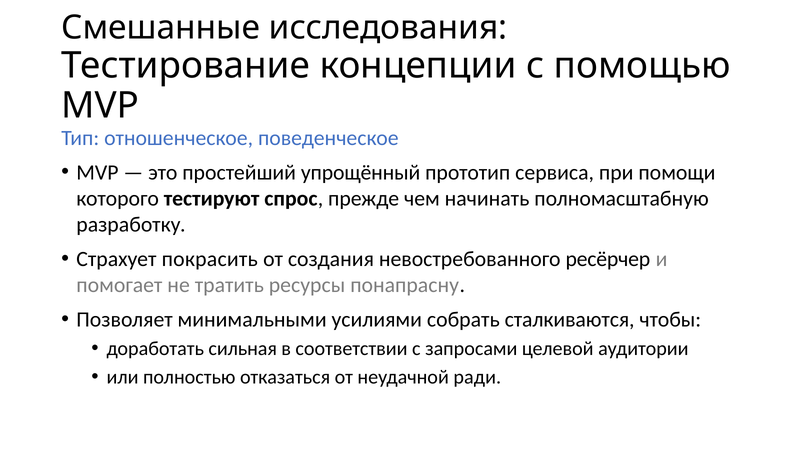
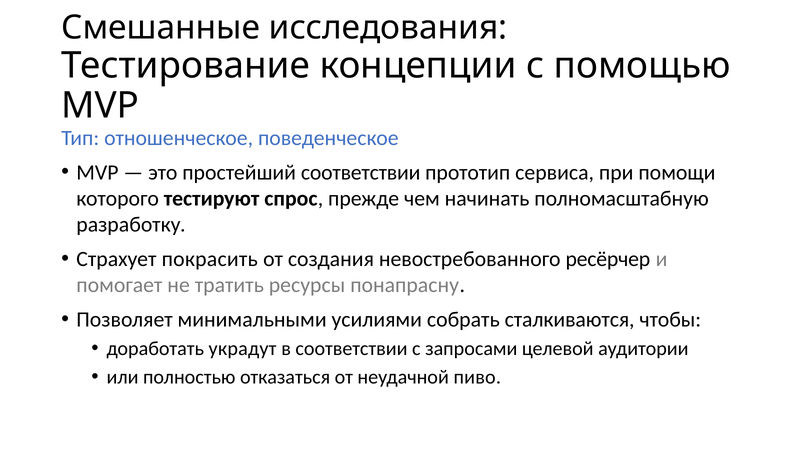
простейший упрощённый: упрощённый -> соответствии
сильная: сильная -> украдут
ради: ради -> пиво
